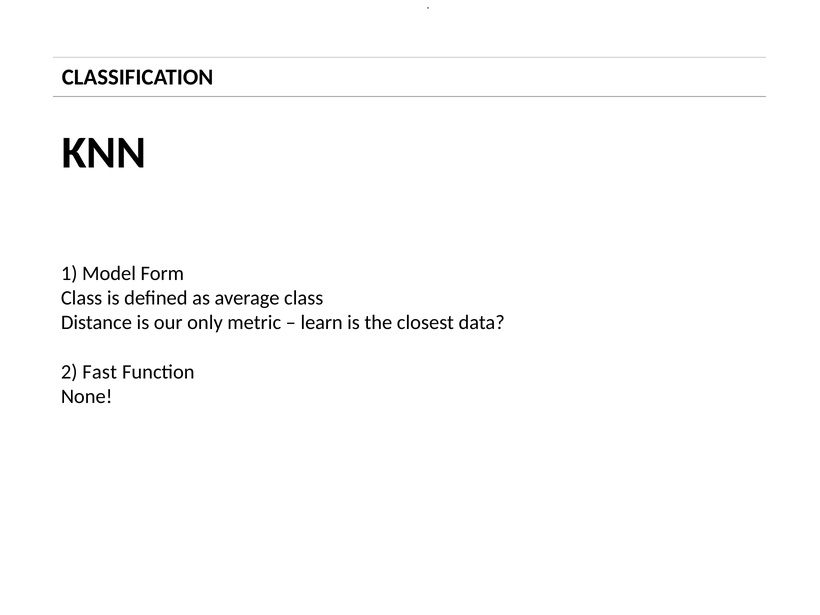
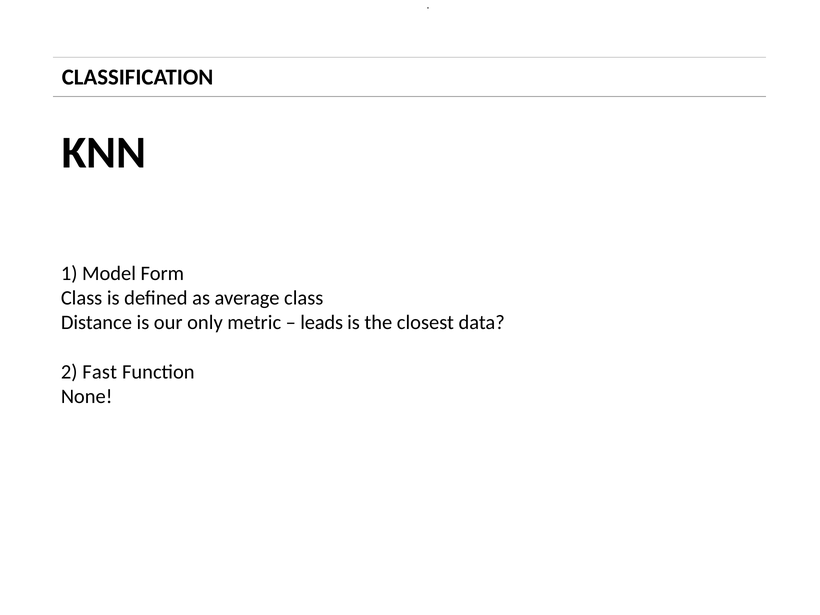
learn: learn -> leads
